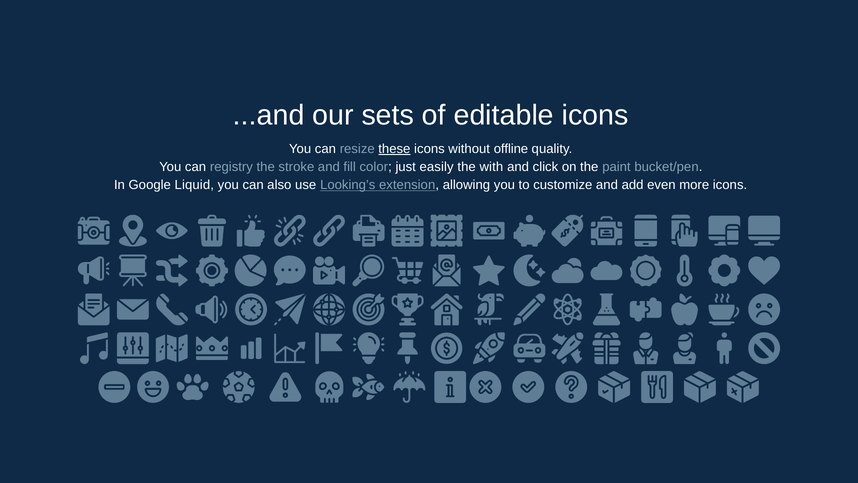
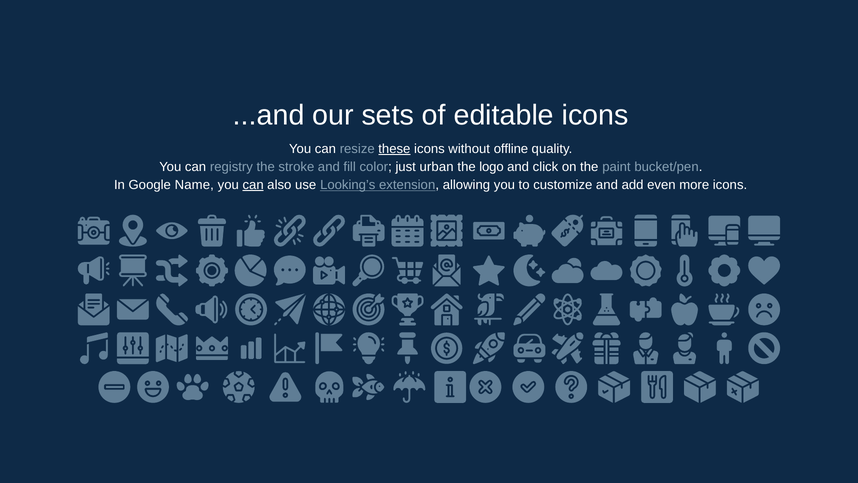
easily: easily -> urban
with: with -> logo
Liquid: Liquid -> Name
can at (253, 185) underline: none -> present
